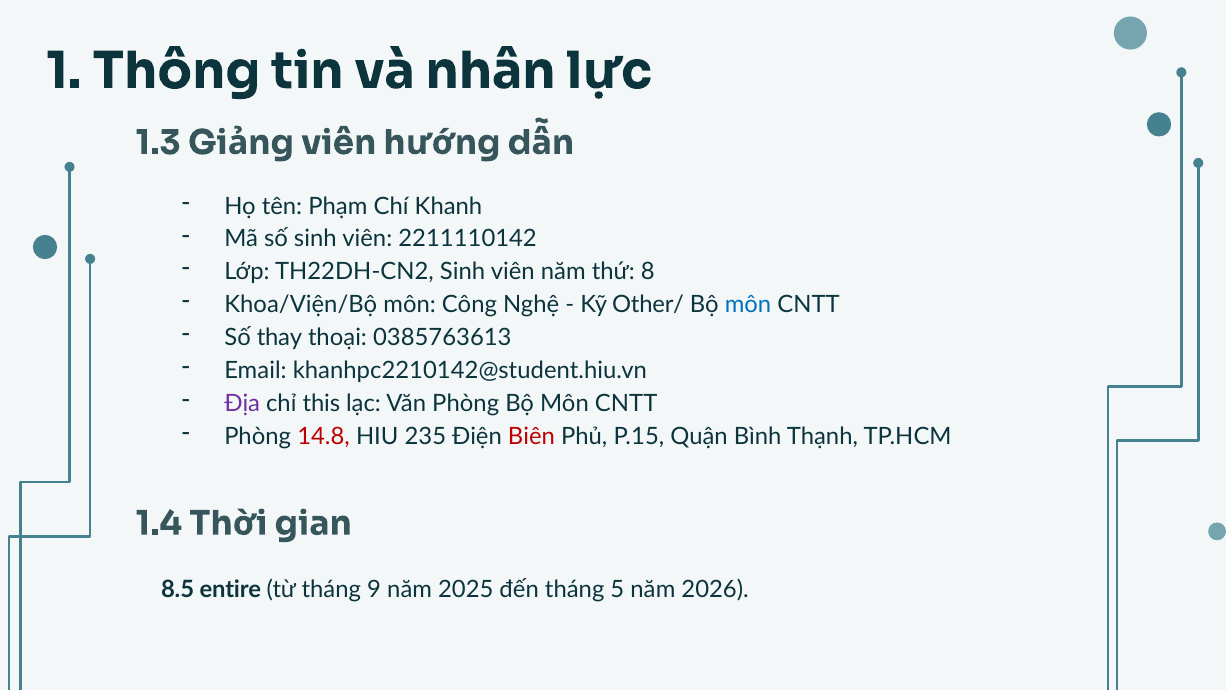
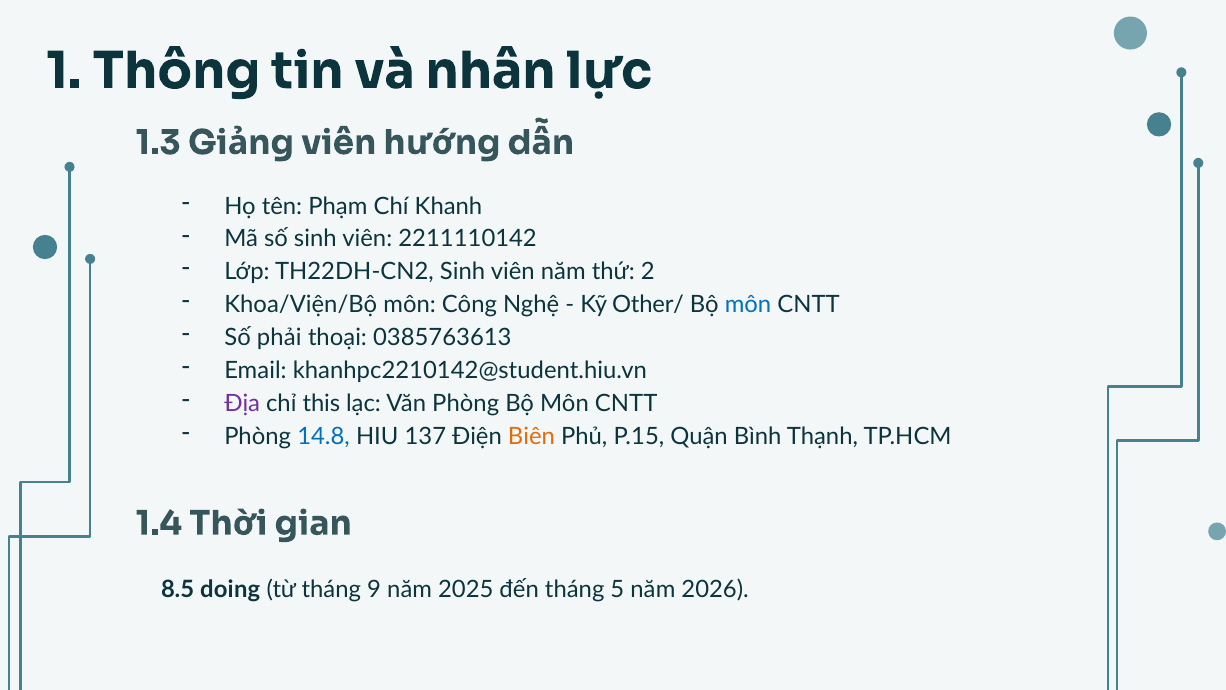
8: 8 -> 2
thay: thay -> phải
14.8 colour: red -> blue
235: 235 -> 137
Biên colour: red -> orange
entire: entire -> doing
